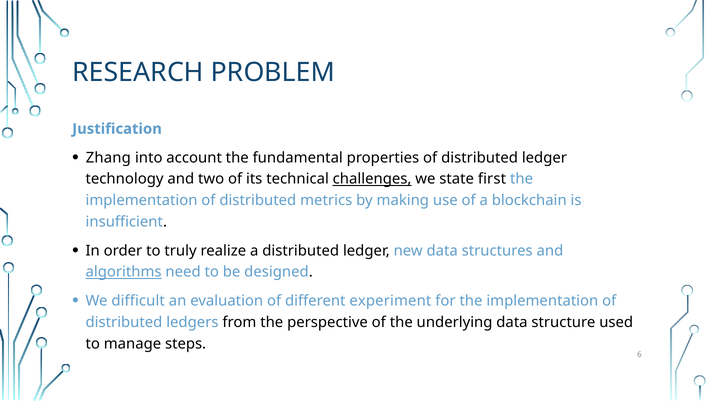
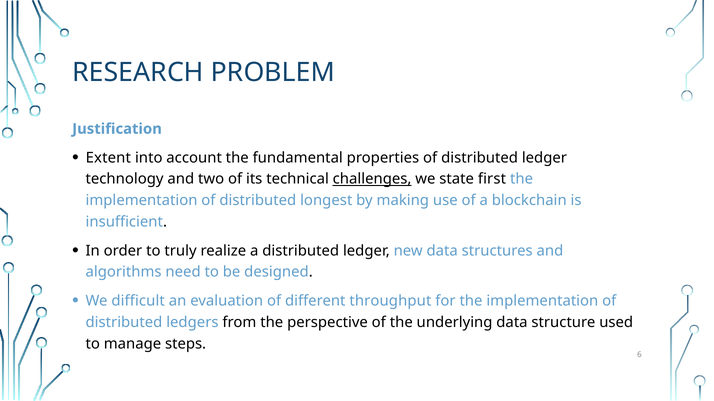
Zhang: Zhang -> Extent
metrics: metrics -> longest
algorithms underline: present -> none
experiment: experiment -> throughput
